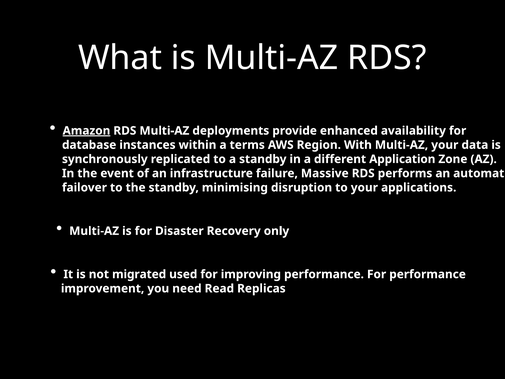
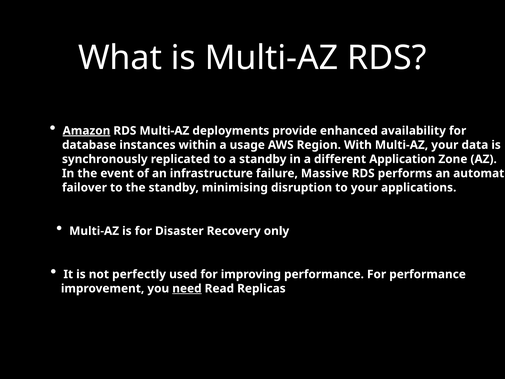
terms: terms -> usage
migrated: migrated -> perfectly
need underline: none -> present
